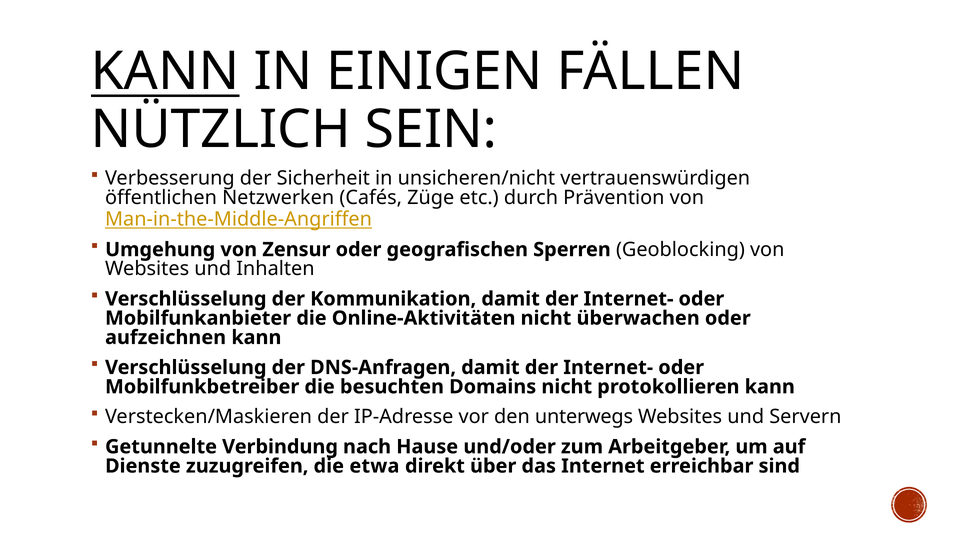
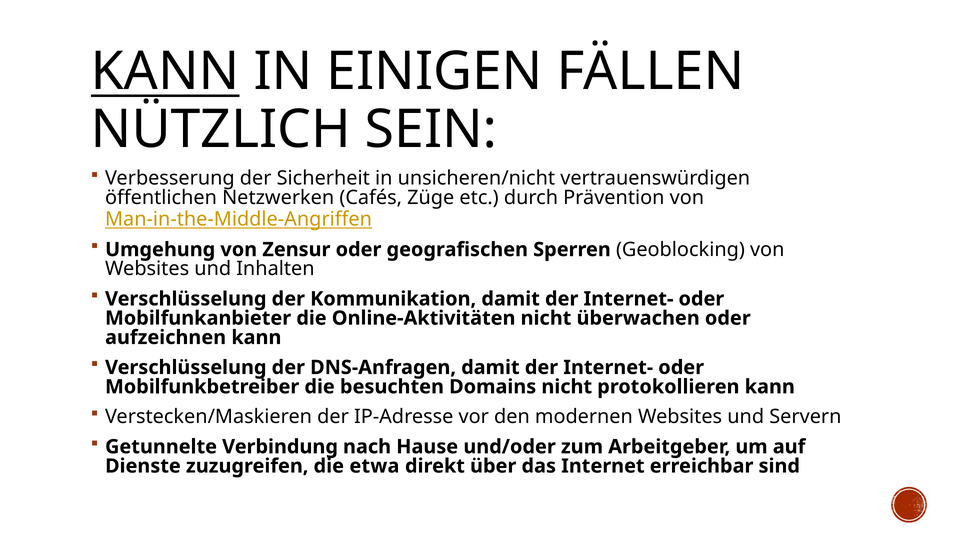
unterwegs: unterwegs -> modernen
